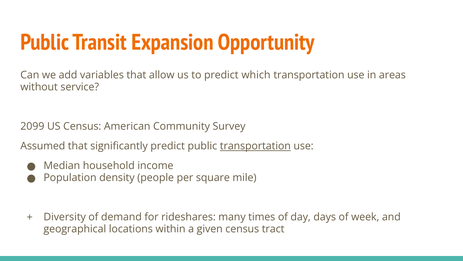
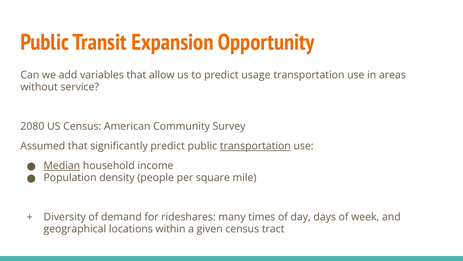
which: which -> usage
2099: 2099 -> 2080
Median underline: none -> present
